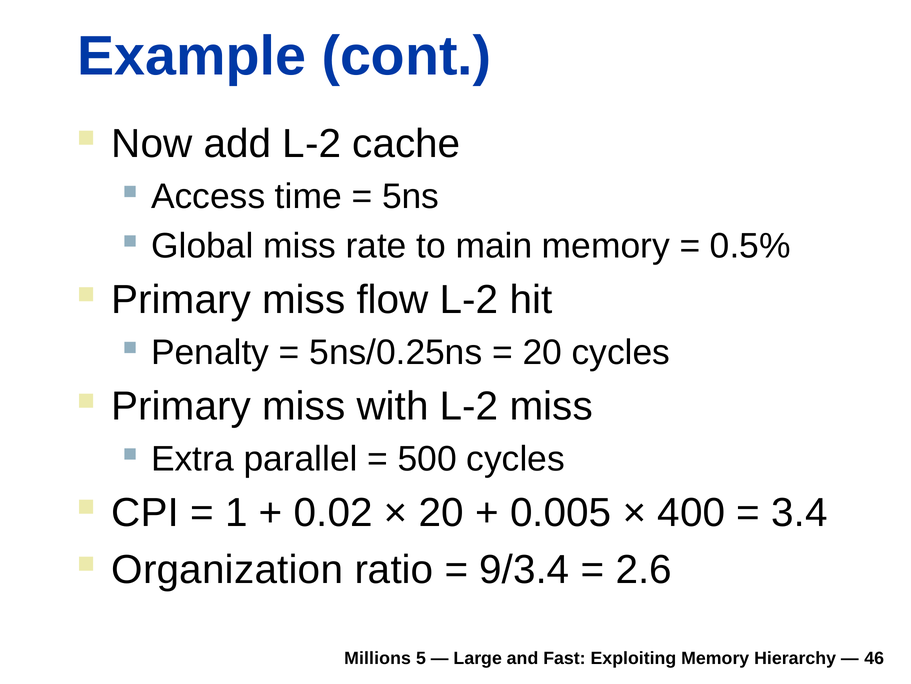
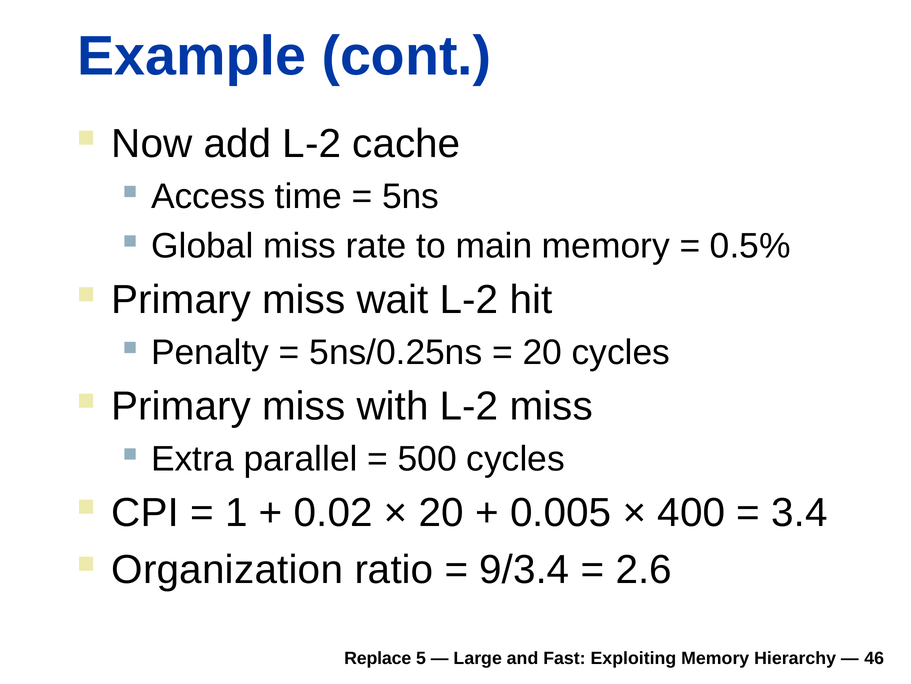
flow: flow -> wait
Millions: Millions -> Replace
